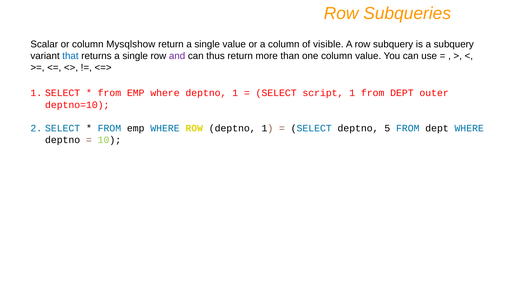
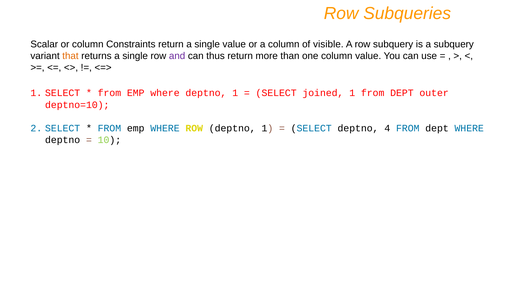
Mysqlshow: Mysqlshow -> Constraints
that colour: blue -> orange
script: script -> joined
5: 5 -> 4
